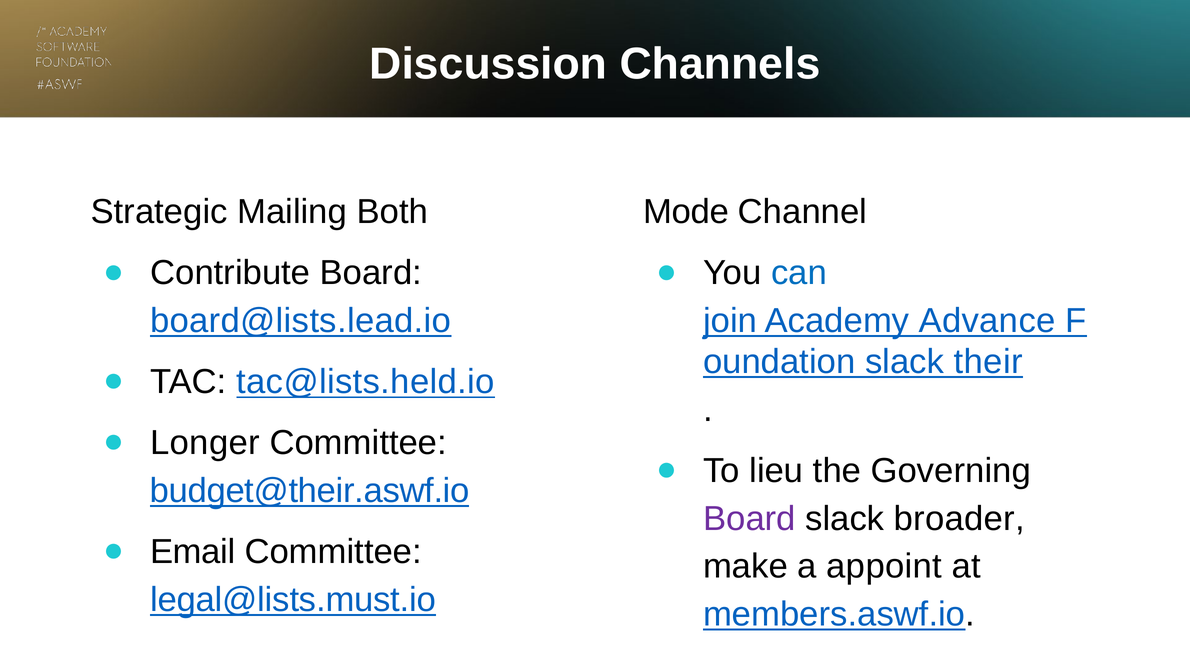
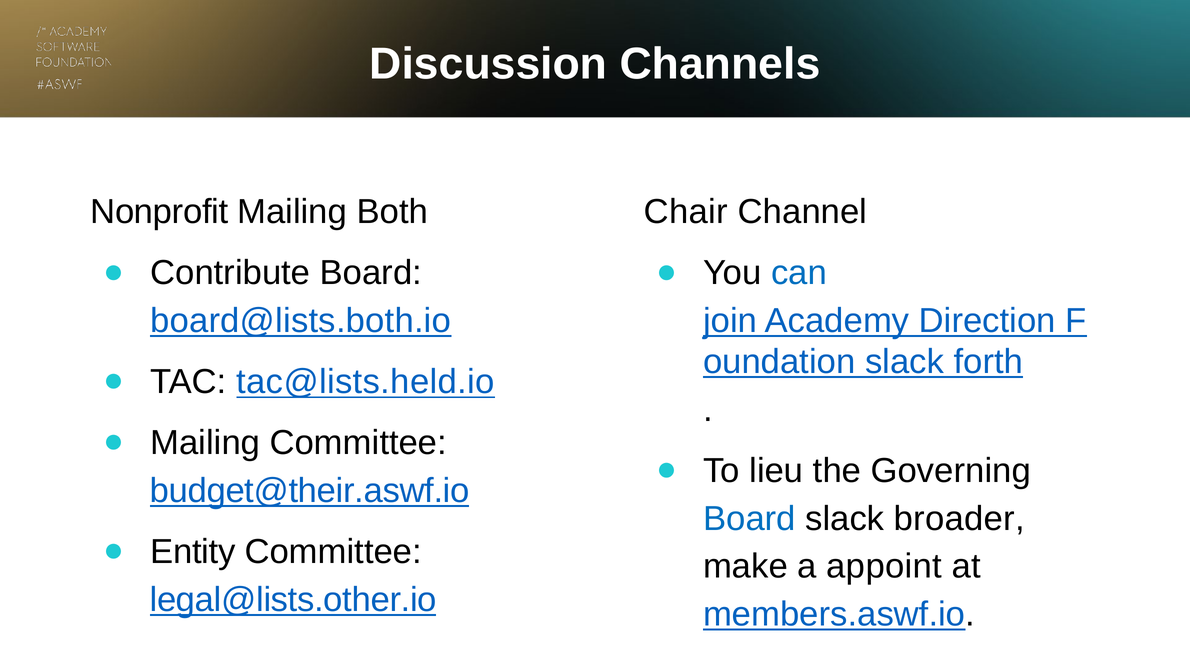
Strategic: Strategic -> Nonprofit
Mode: Mode -> Chair
board@lists.lead.io: board@lists.lead.io -> board@lists.both.io
Advance: Advance -> Direction
their: their -> forth
Longer at (205, 443): Longer -> Mailing
Board at (749, 519) colour: purple -> blue
Email: Email -> Entity
legal@lists.must.io: legal@lists.must.io -> legal@lists.other.io
